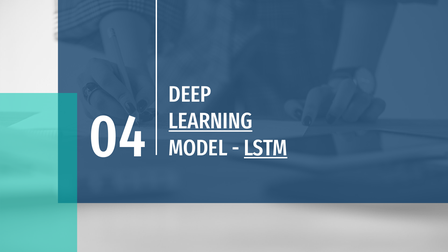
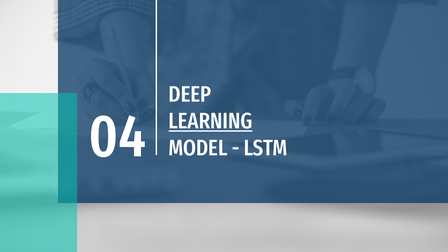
LSTM underline: present -> none
